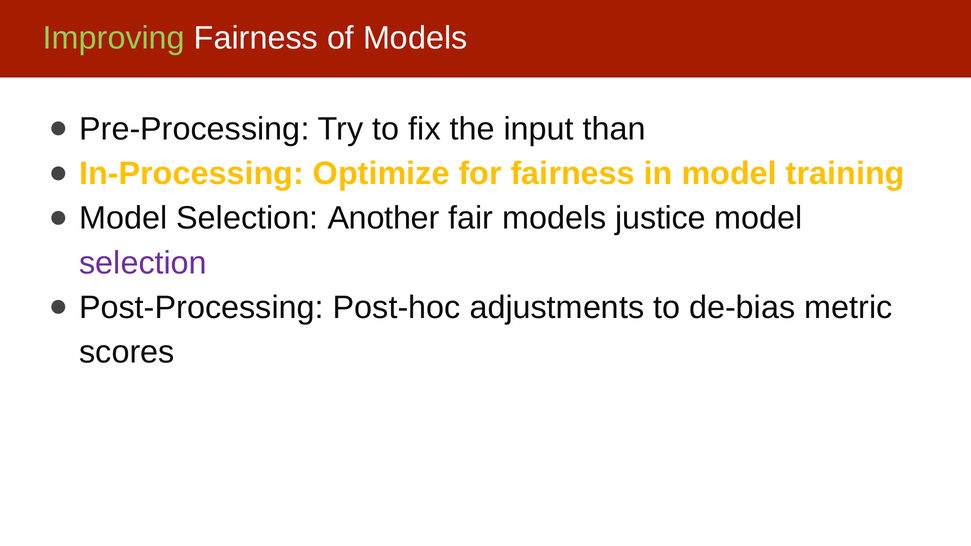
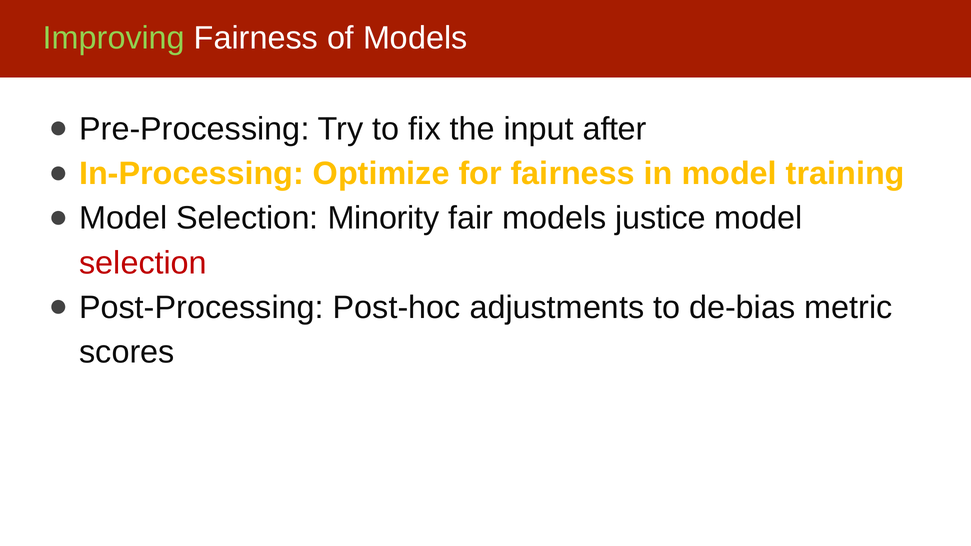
than: than -> after
Another: Another -> Minority
selection at (143, 263) colour: purple -> red
